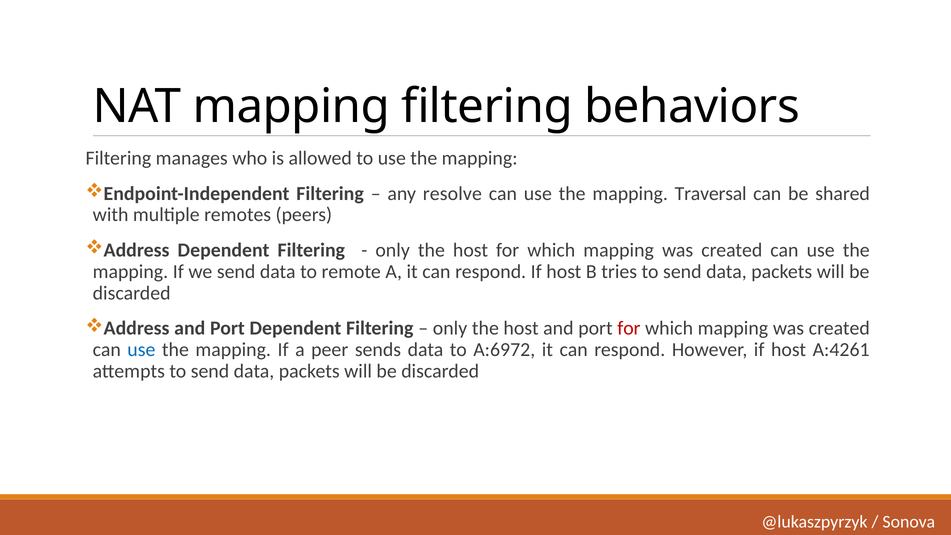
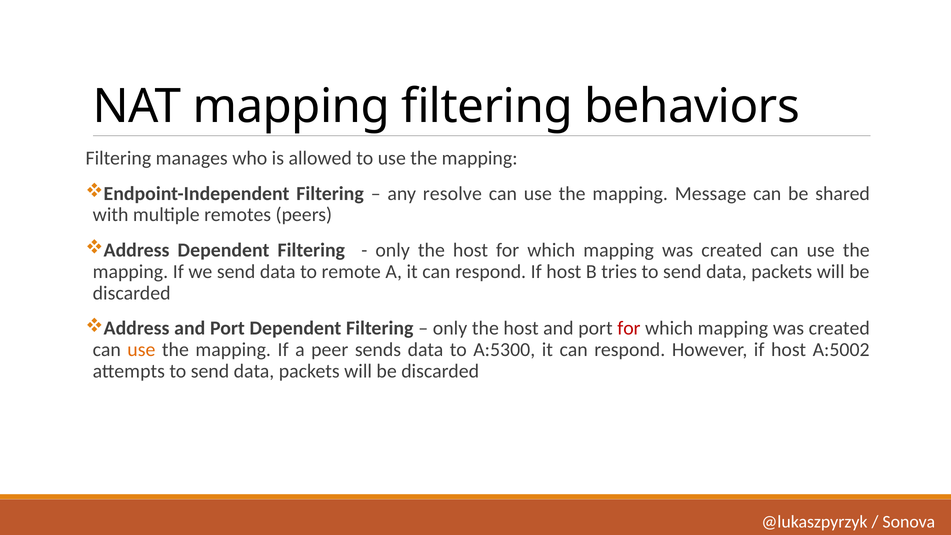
Traversal: Traversal -> Message
use at (141, 350) colour: blue -> orange
A:6972: A:6972 -> A:5300
A:4261: A:4261 -> A:5002
